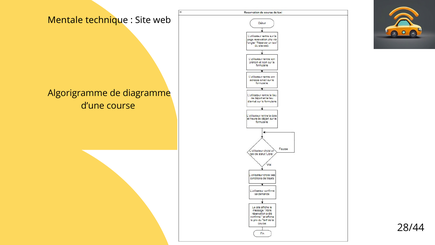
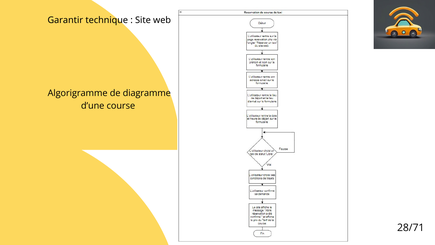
Mentale: Mentale -> Garantir
28/44: 28/44 -> 28/71
